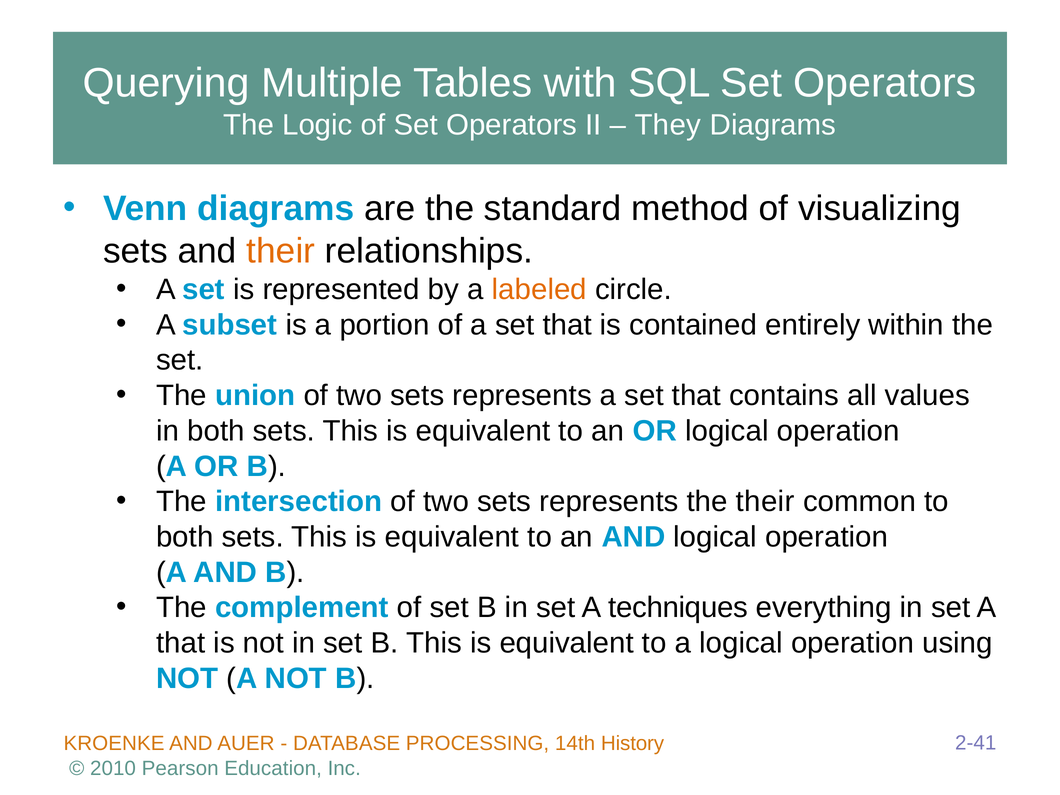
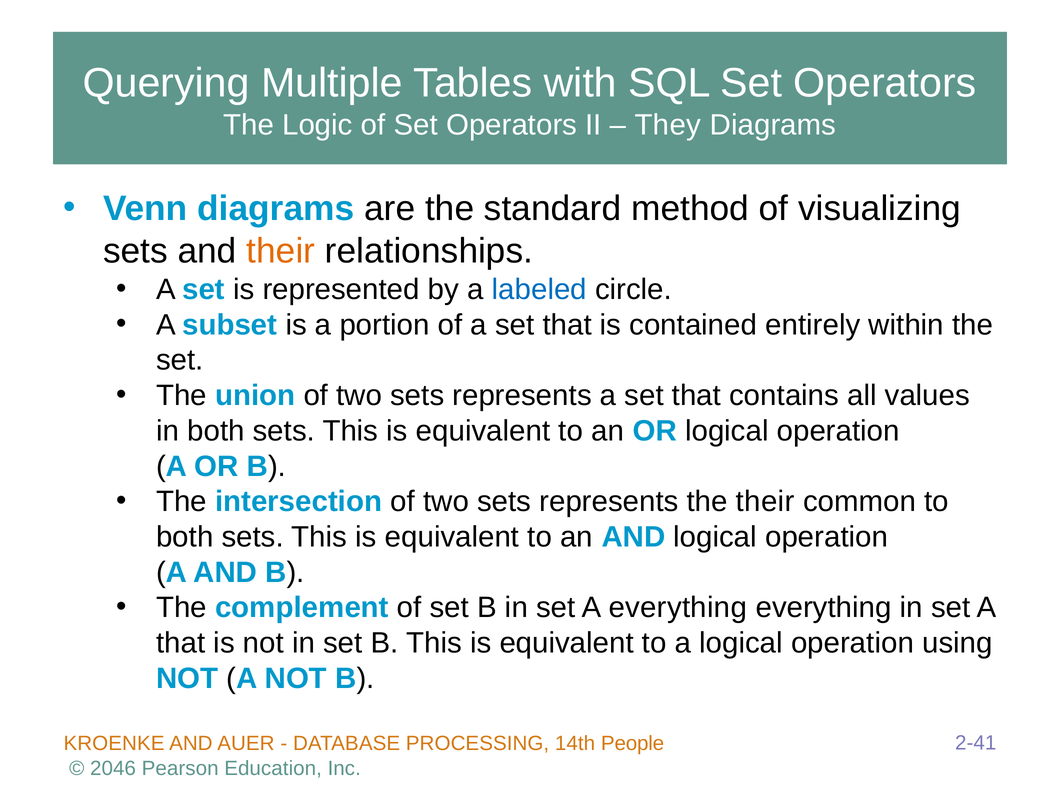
labeled colour: orange -> blue
A techniques: techniques -> everything
History: History -> People
2010: 2010 -> 2046
